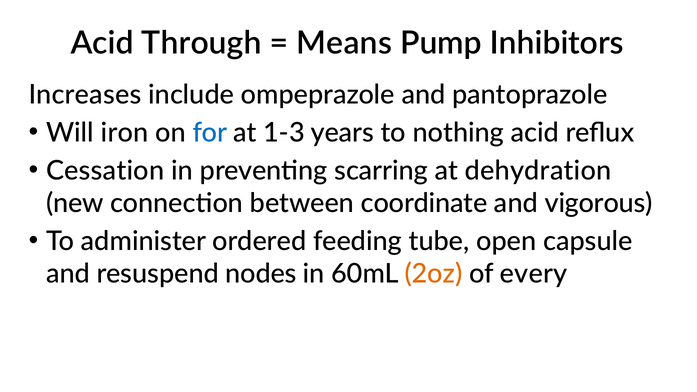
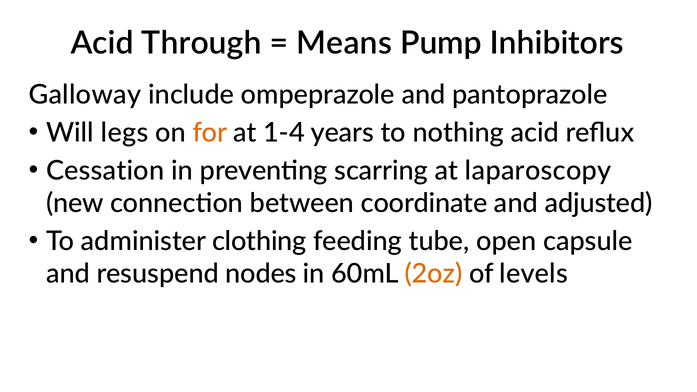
Increases: Increases -> Galloway
iron: iron -> legs
for colour: blue -> orange
1-3: 1-3 -> 1-4
dehydration: dehydration -> laparoscopy
vigorous: vigorous -> adjusted
ordered: ordered -> clothing
every: every -> levels
